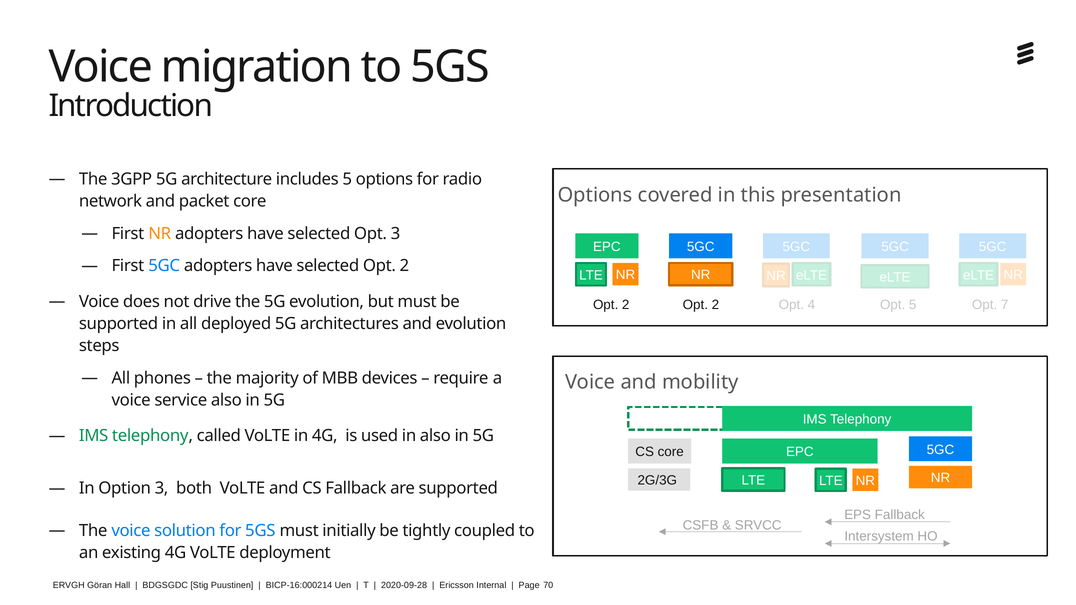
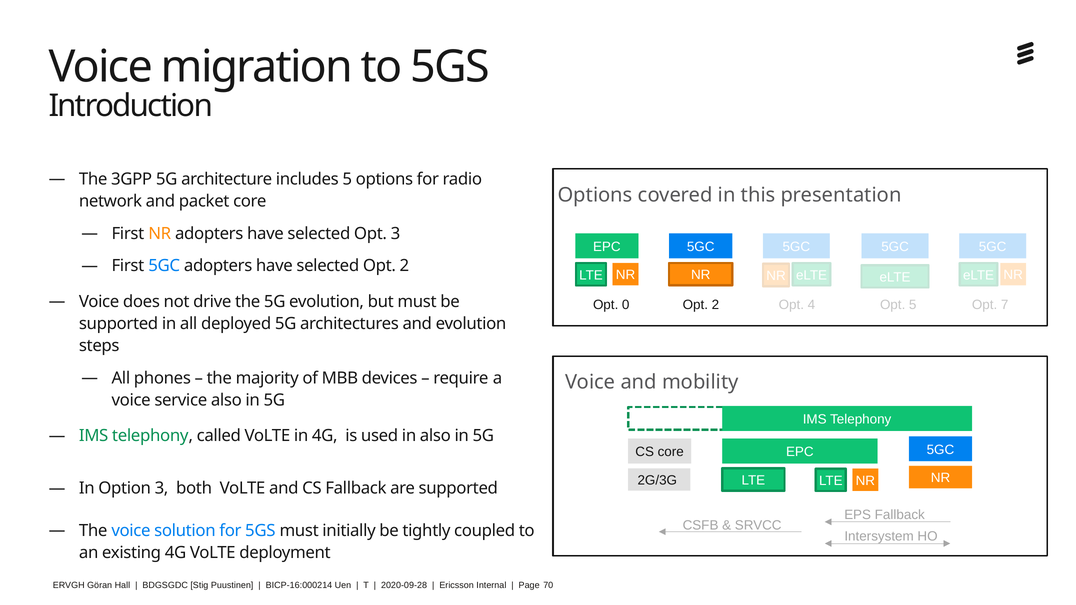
2 at (626, 305): 2 -> 0
